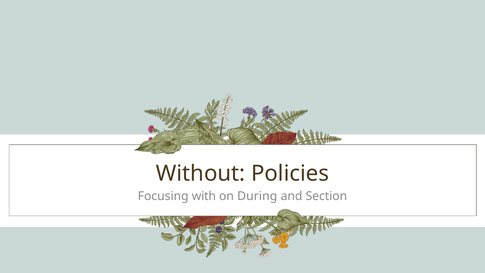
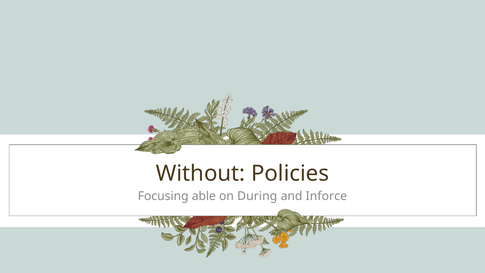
with: with -> able
Section: Section -> Inforce
